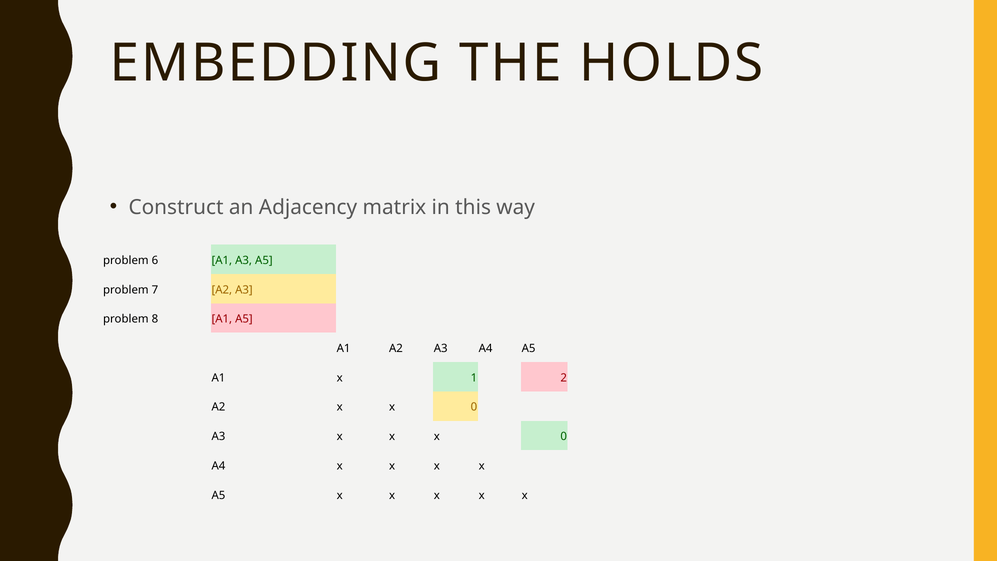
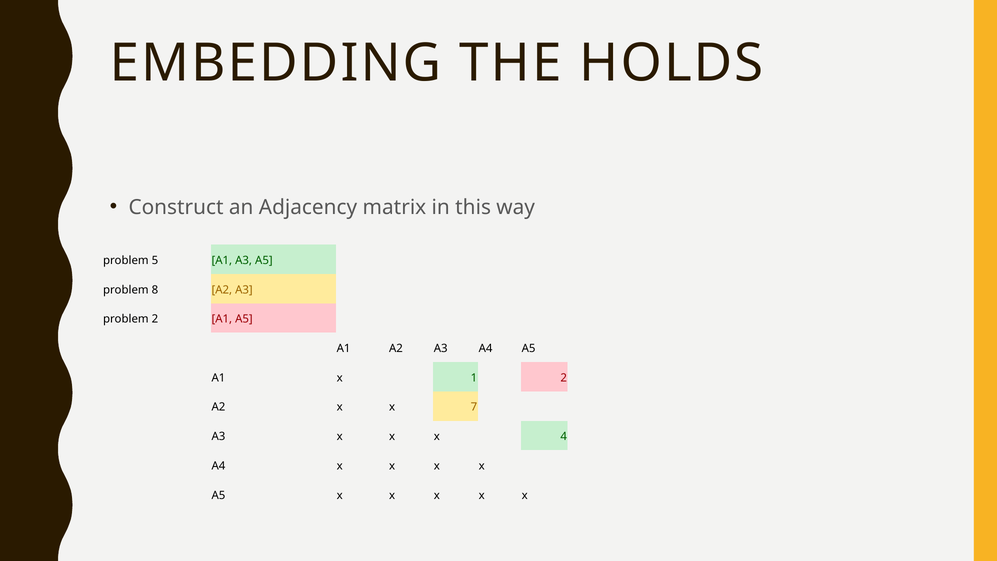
6: 6 -> 5
7: 7 -> 8
problem 8: 8 -> 2
A2 x x 0: 0 -> 7
x x x 0: 0 -> 4
